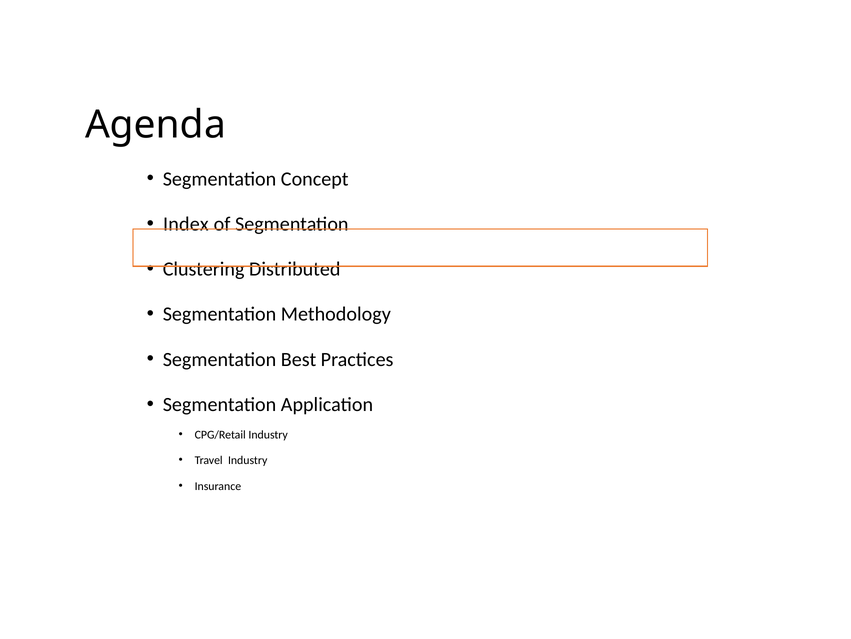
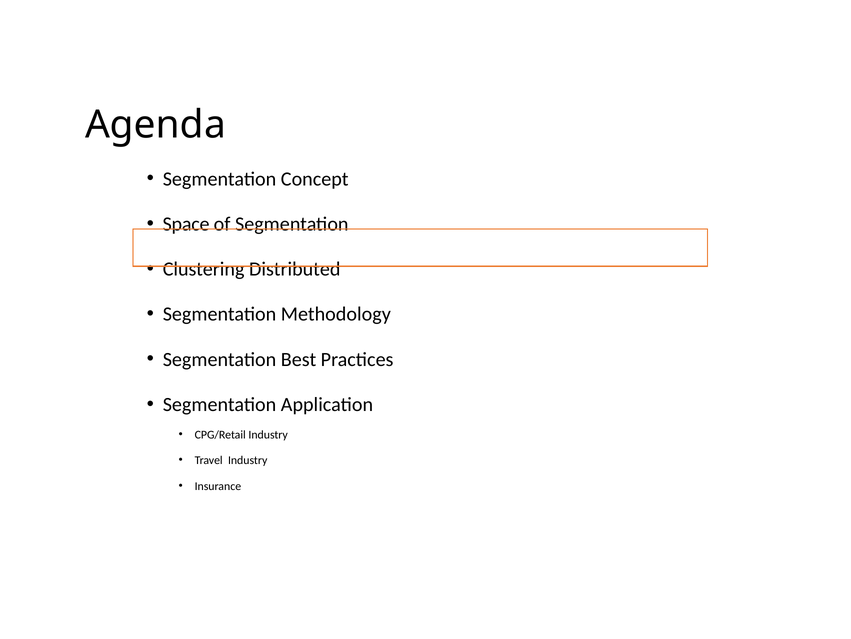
Index: Index -> Space
